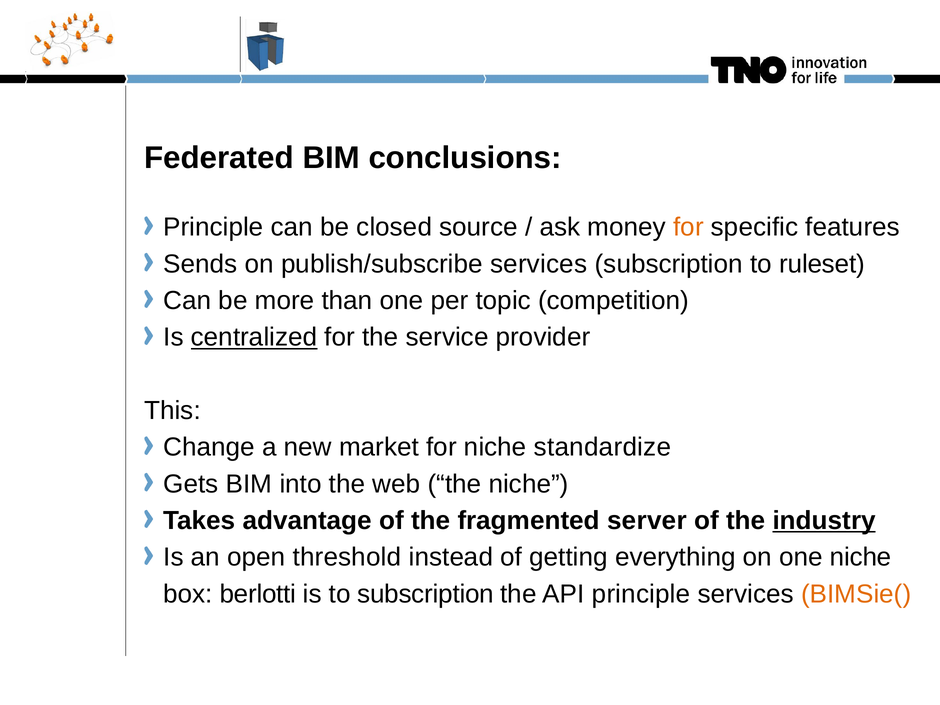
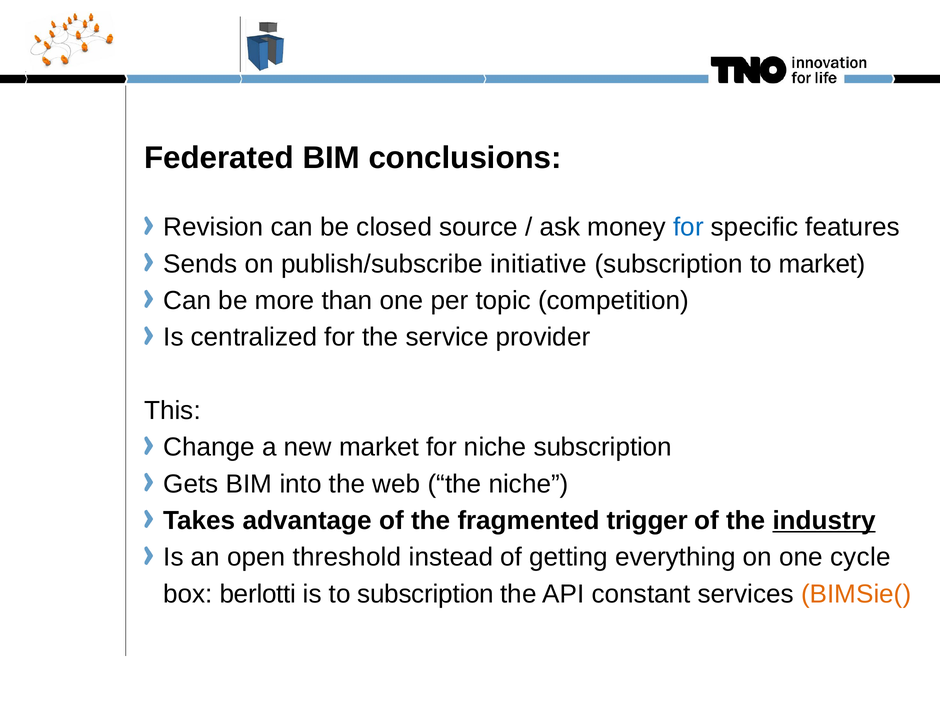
Principle at (213, 227): Principle -> Revision
for at (688, 227) colour: orange -> blue
publish/subscribe services: services -> initiative
to ruleset: ruleset -> market
centralized underline: present -> none
niche standardize: standardize -> subscription
server: server -> trigger
one niche: niche -> cycle
API principle: principle -> constant
